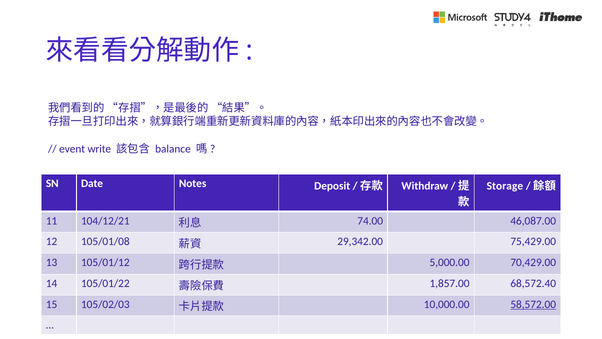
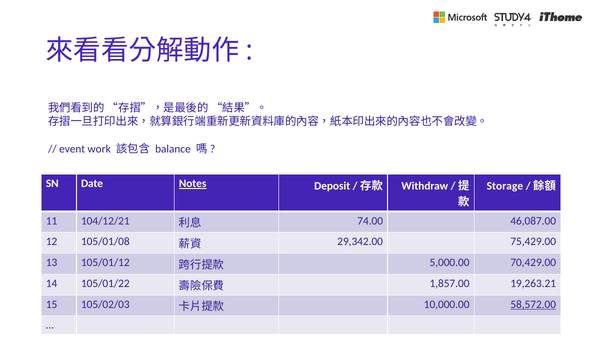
write: write -> work
Notes underline: none -> present
68,572.40: 68,572.40 -> 19,263.21
